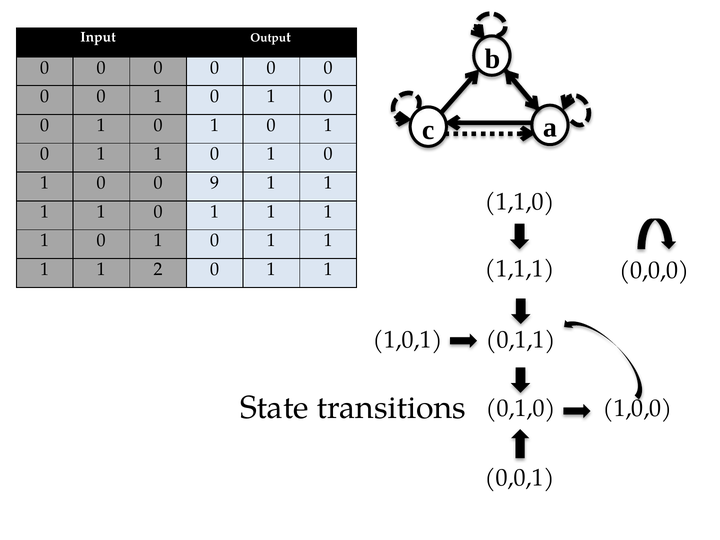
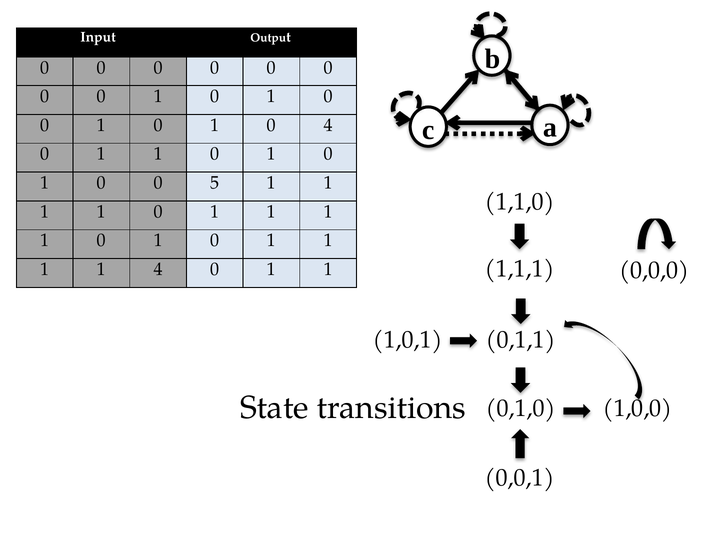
1 at (328, 125): 1 -> 4
9: 9 -> 5
1 2: 2 -> 4
